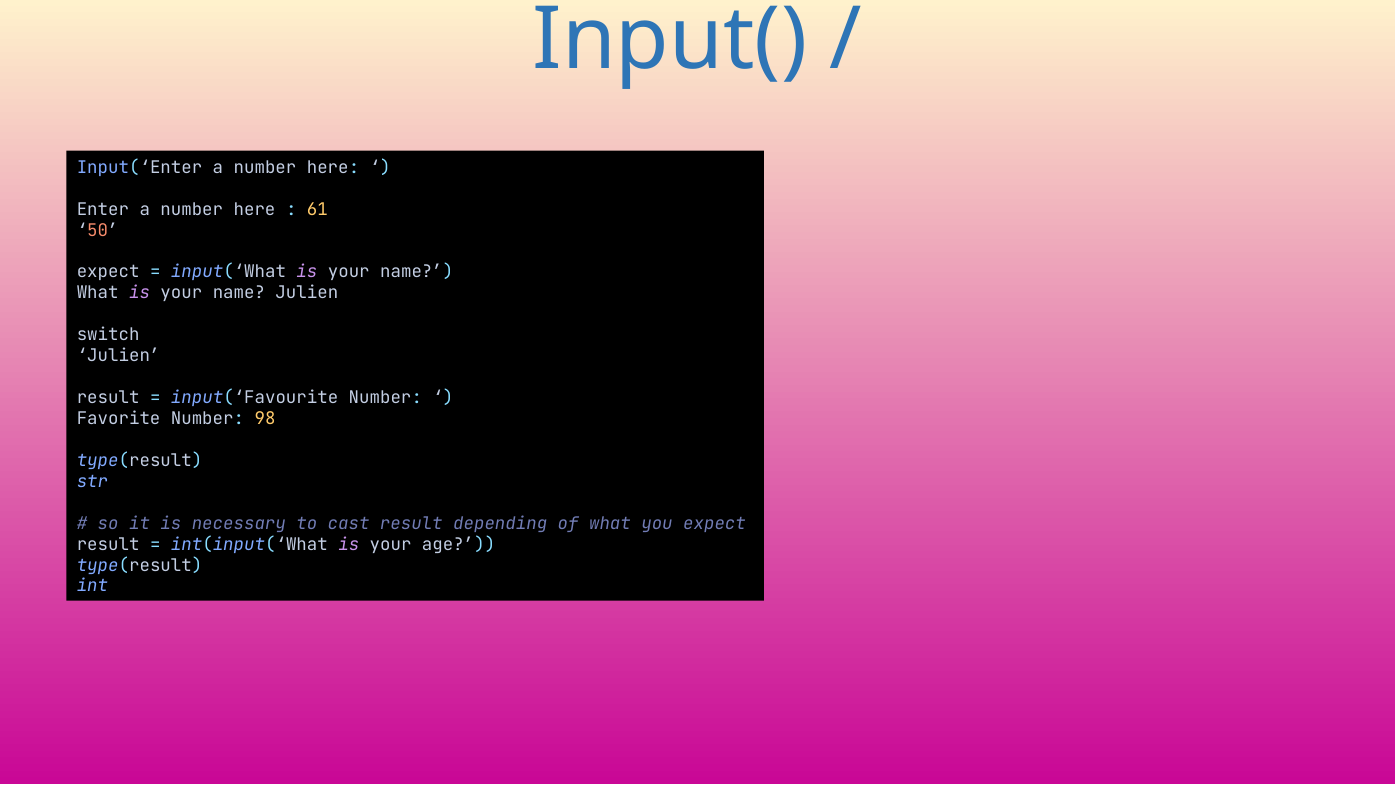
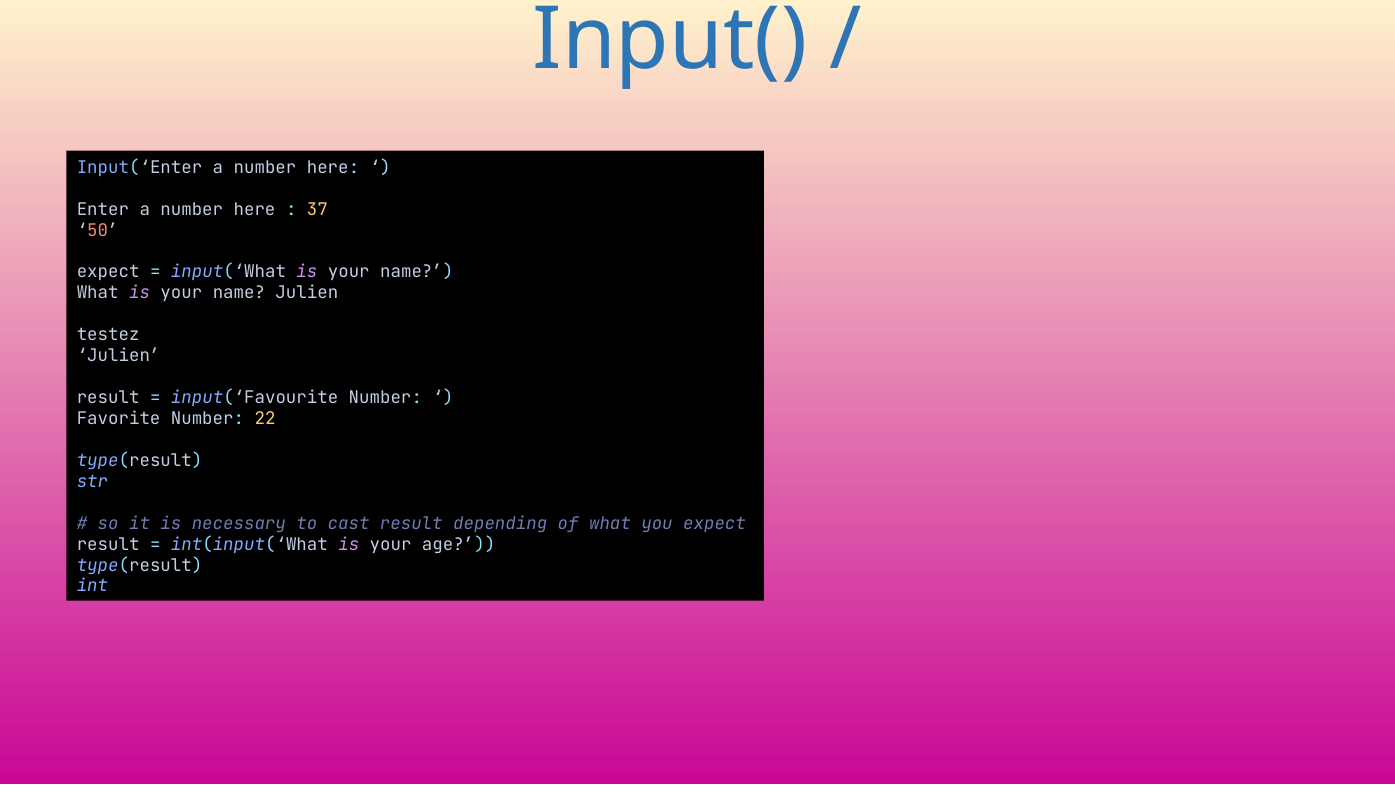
61: 61 -> 37
switch: switch -> testez
98: 98 -> 22
